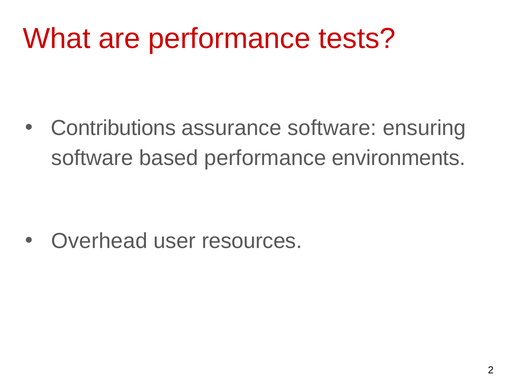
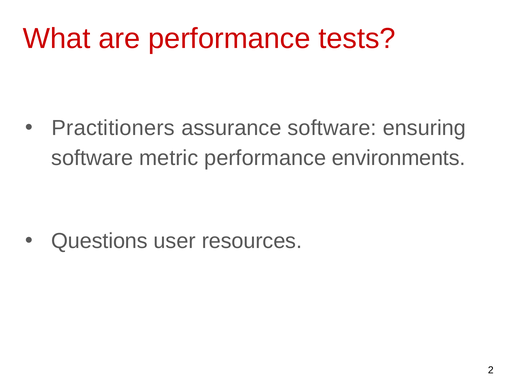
Contributions: Contributions -> Practitioners
based: based -> metric
Overhead: Overhead -> Questions
